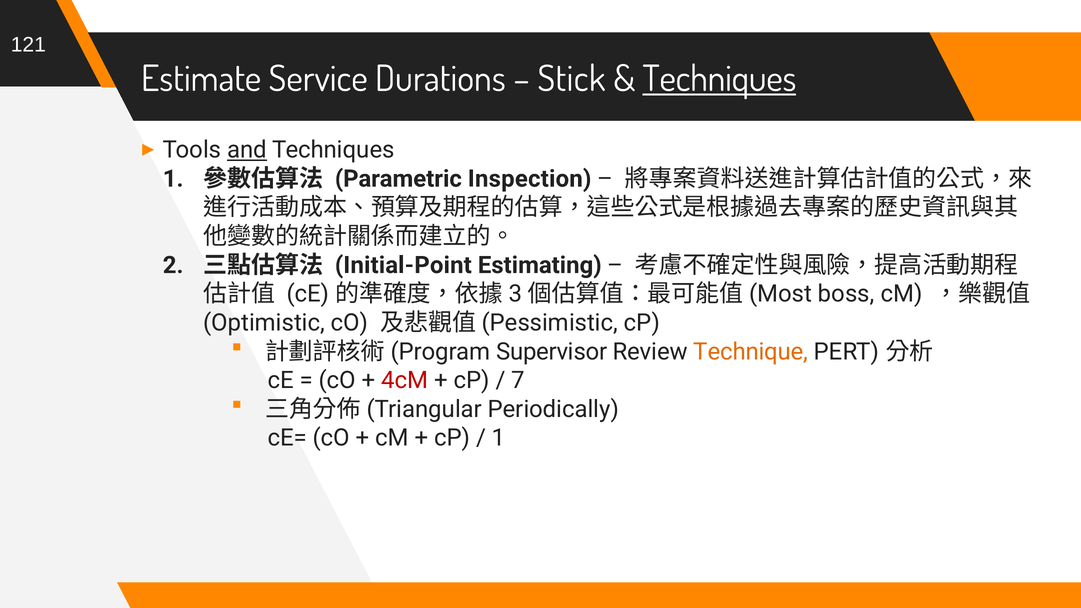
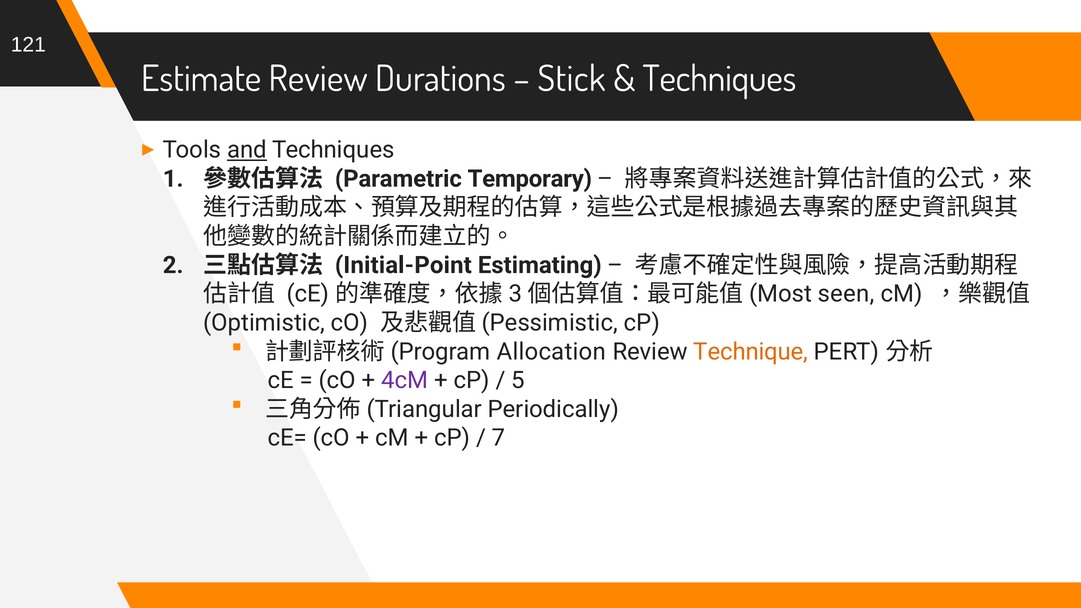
Estimate Service: Service -> Review
Techniques at (719, 79) underline: present -> none
Inspection: Inspection -> Temporary
boss: boss -> seen
Supervisor: Supervisor -> Allocation
4cM colour: red -> purple
7: 7 -> 5
1 at (499, 438): 1 -> 7
